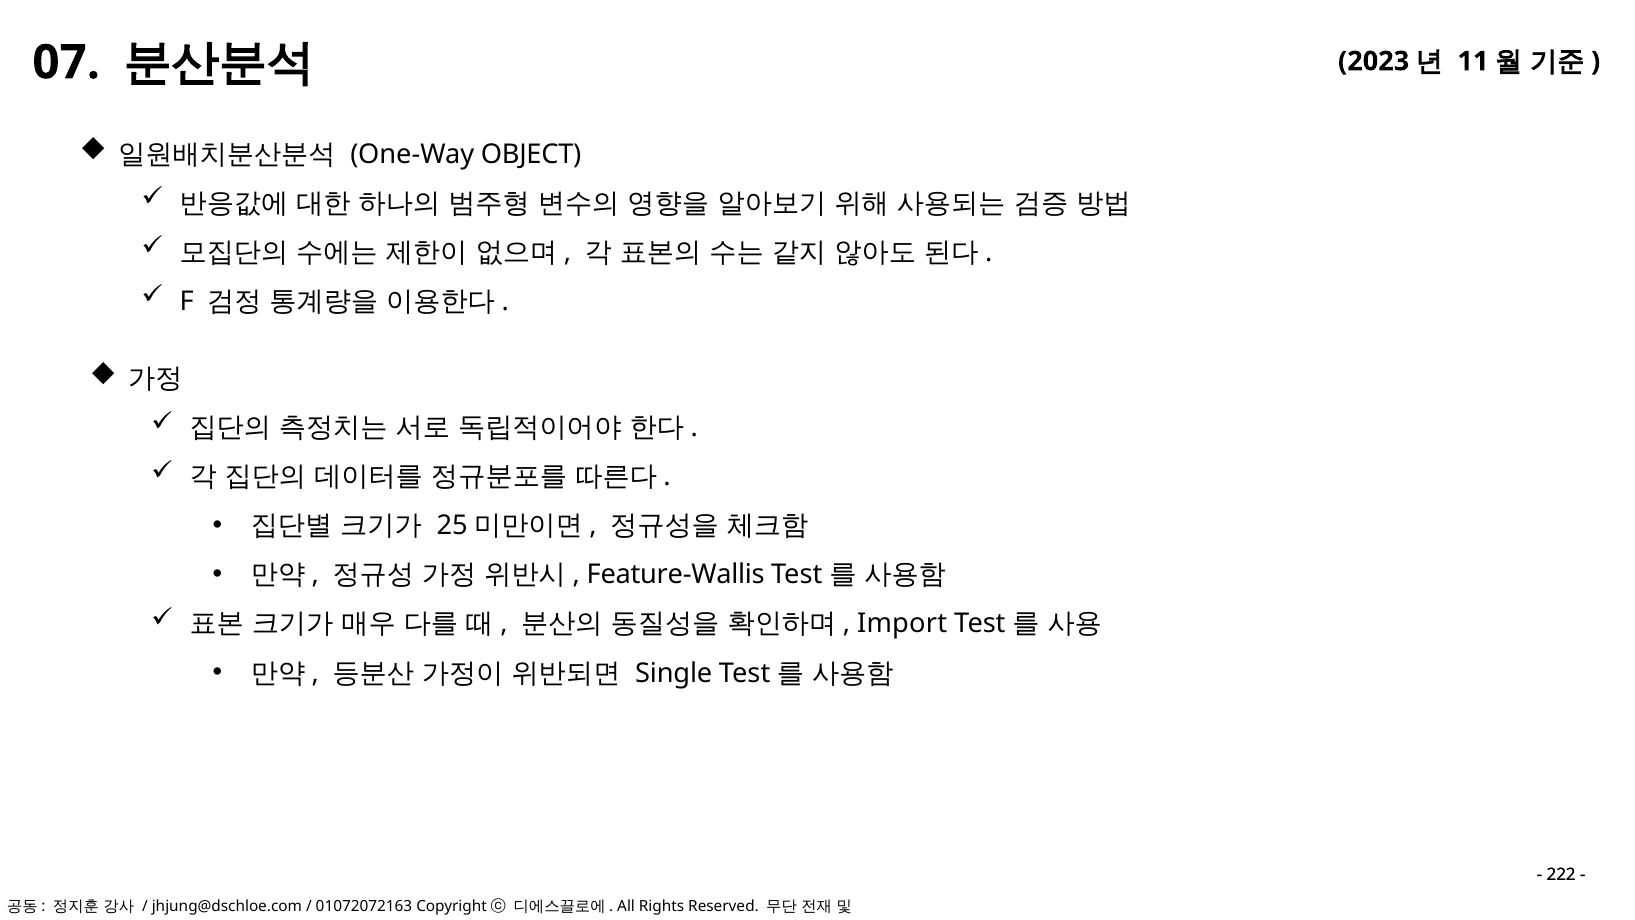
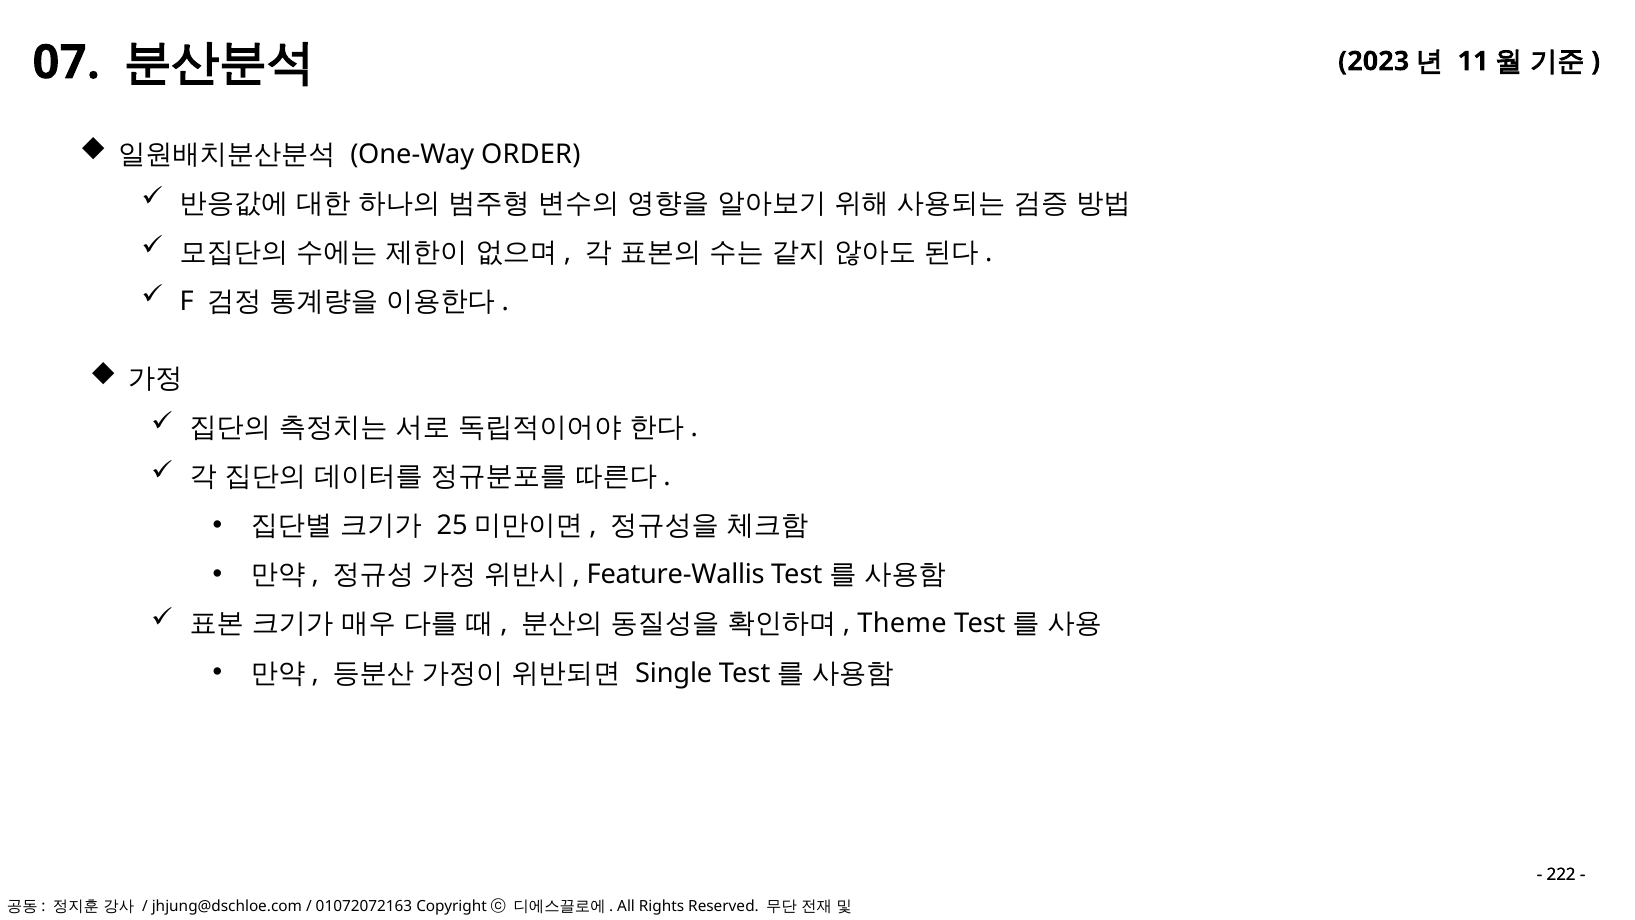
OBJECT: OBJECT -> ORDER
Import: Import -> Theme
